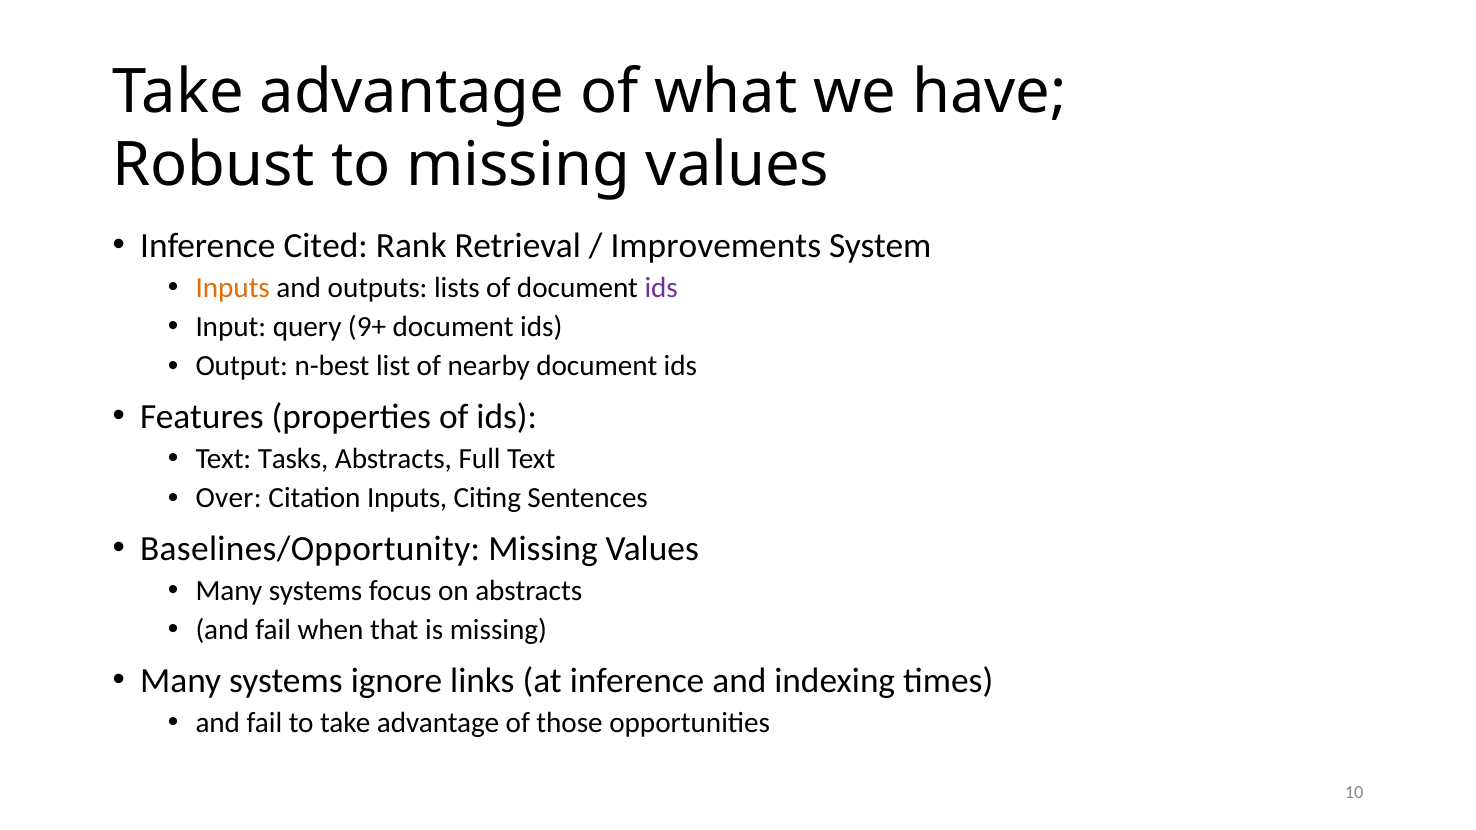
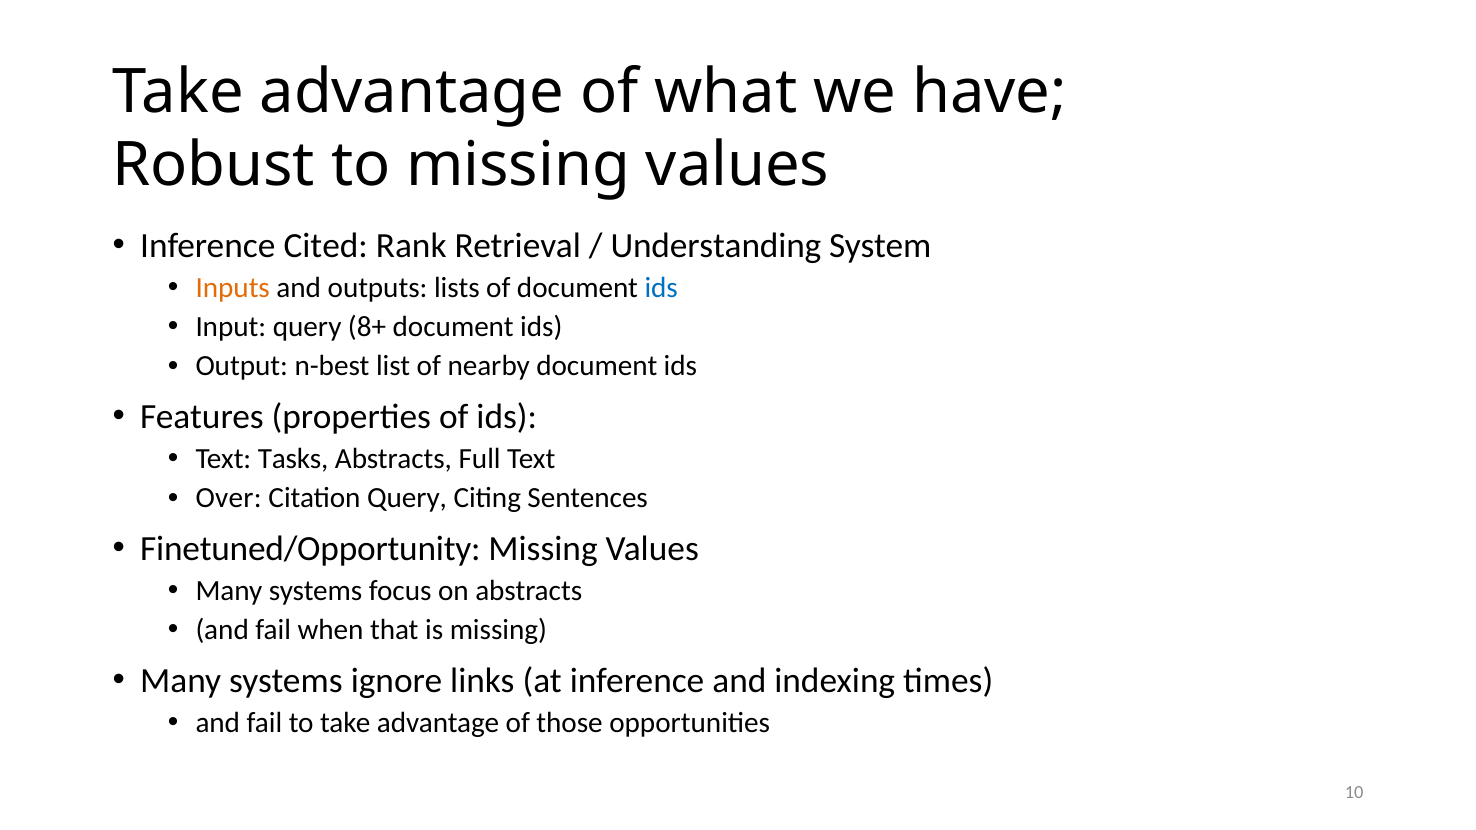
Improvements: Improvements -> Understanding
ids at (661, 288) colour: purple -> blue
9+: 9+ -> 8+
Citation Inputs: Inputs -> Query
Baselines/Opportunity: Baselines/Opportunity -> Finetuned/Opportunity
